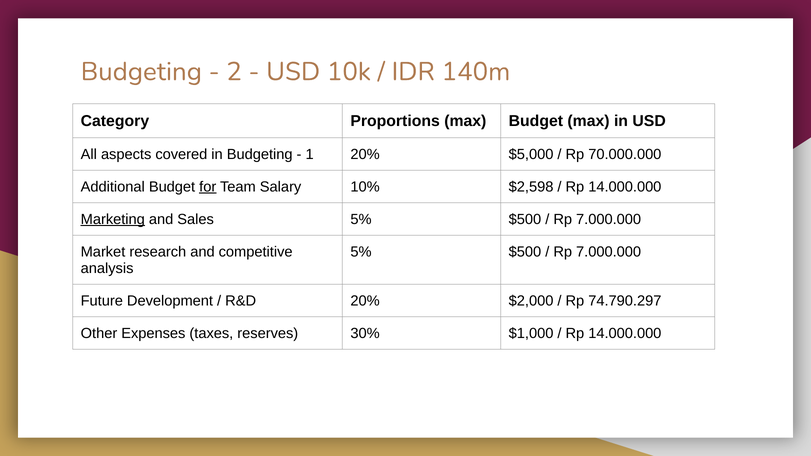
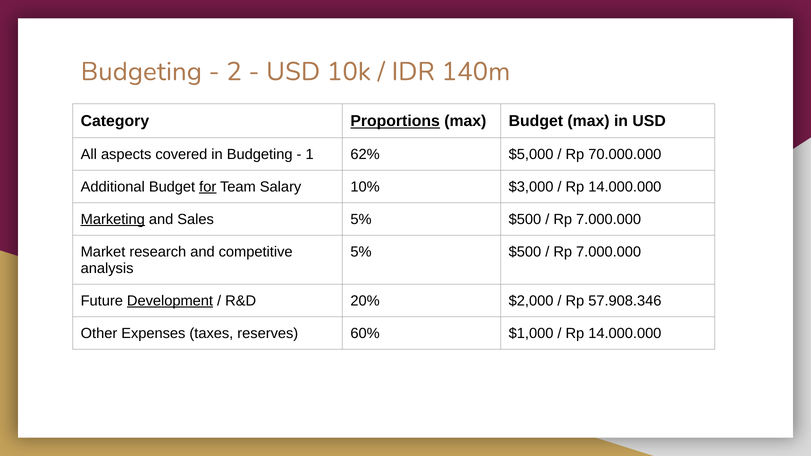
Proportions underline: none -> present
1 20%: 20% -> 62%
$2,598: $2,598 -> $3,000
Development underline: none -> present
74.790.297: 74.790.297 -> 57.908.346
30%: 30% -> 60%
